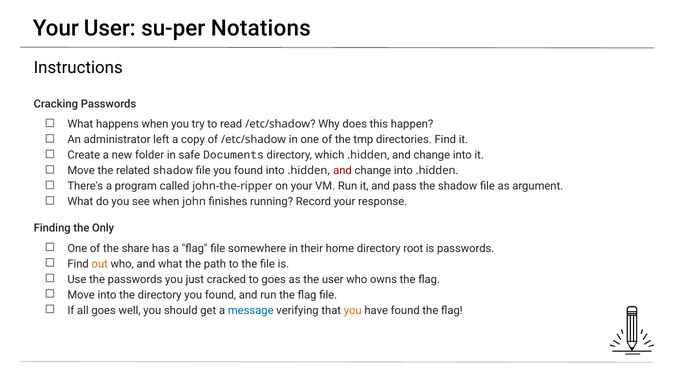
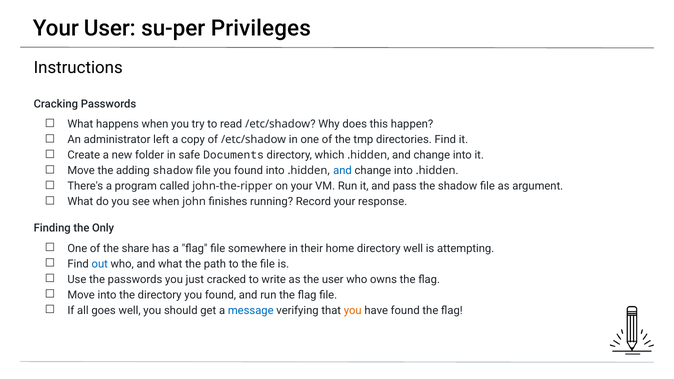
Notations: Notations -> Privileges
related: related -> adding
and at (342, 171) colour: red -> blue
directory root: root -> well
is passwords: passwords -> attempting
out colour: orange -> blue
to goes: goes -> write
